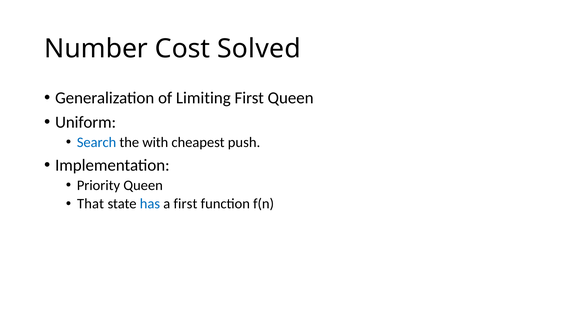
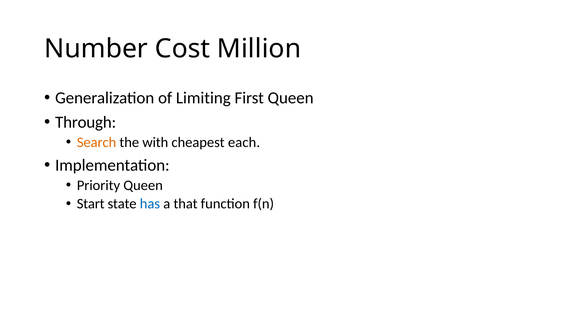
Solved: Solved -> Million
Uniform: Uniform -> Through
Search colour: blue -> orange
push: push -> each
That: That -> Start
a first: first -> that
